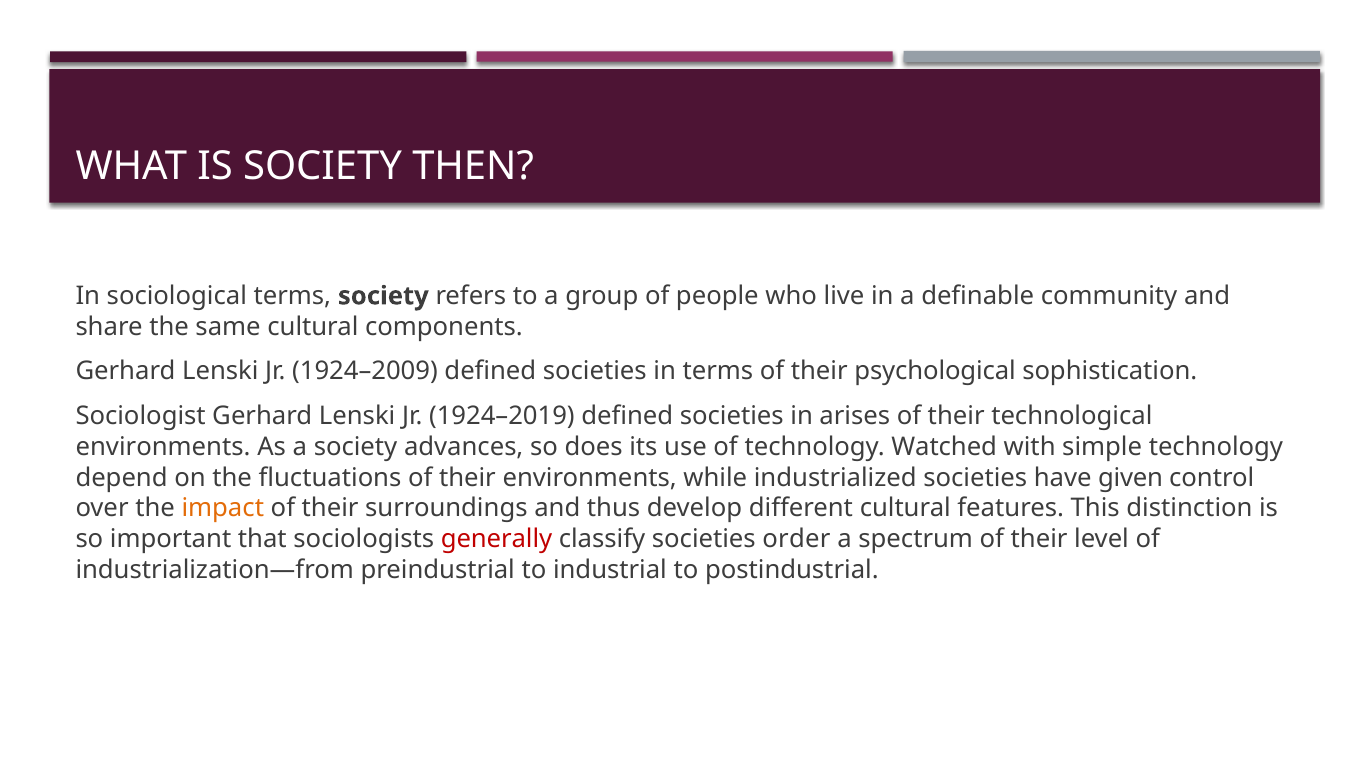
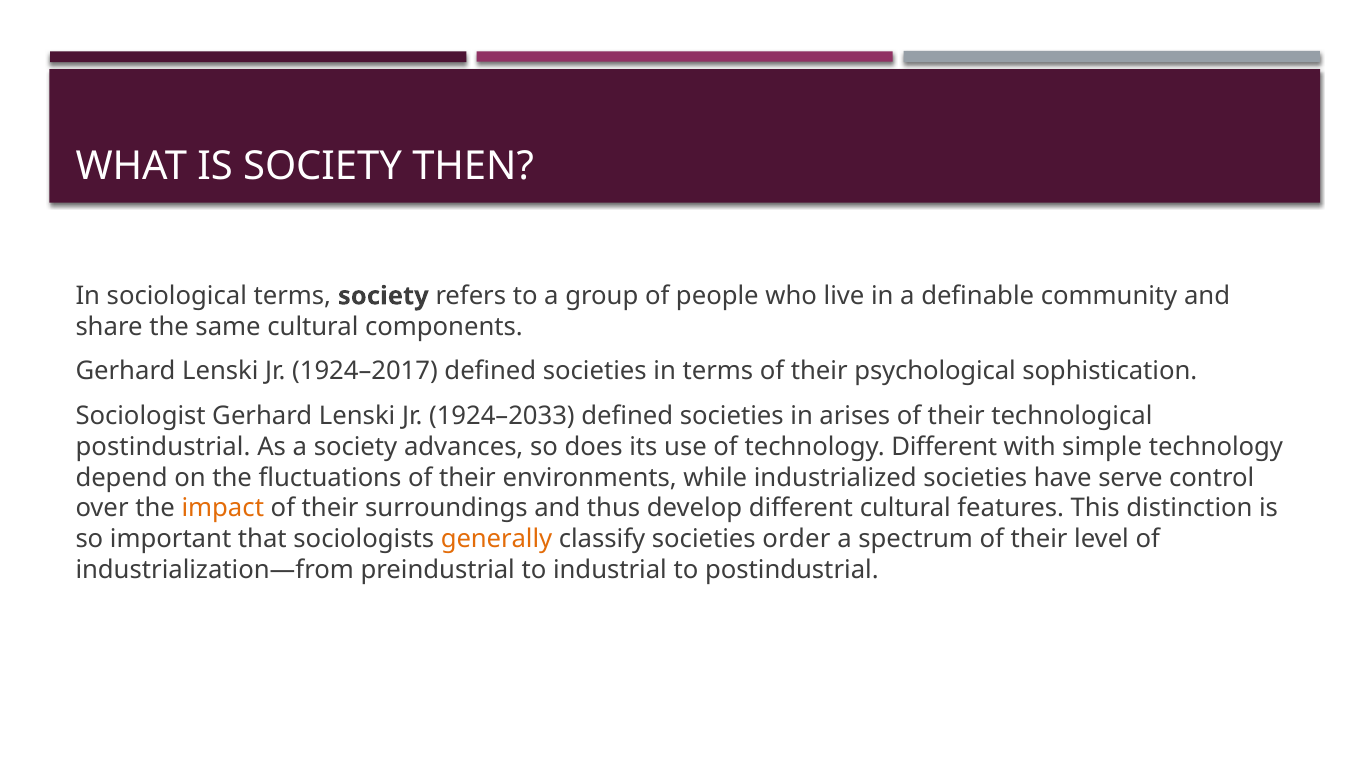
1924–2009: 1924–2009 -> 1924–2017
1924–2019: 1924–2019 -> 1924–2033
environments at (163, 446): environments -> postindustrial
technology Watched: Watched -> Different
given: given -> serve
generally colour: red -> orange
